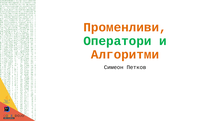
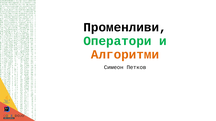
Променливи colour: orange -> black
